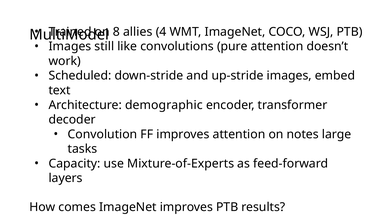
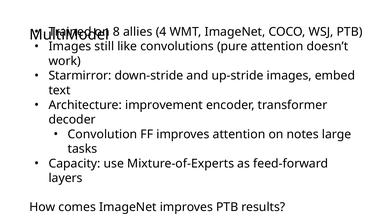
Scheduled: Scheduled -> Starmirror
demographic: demographic -> improvement
